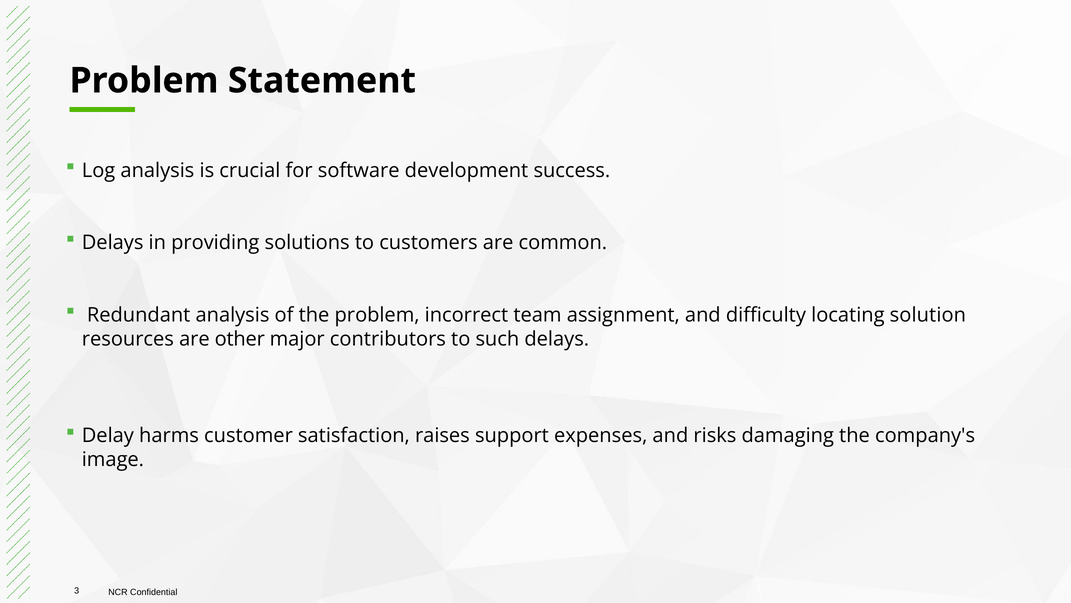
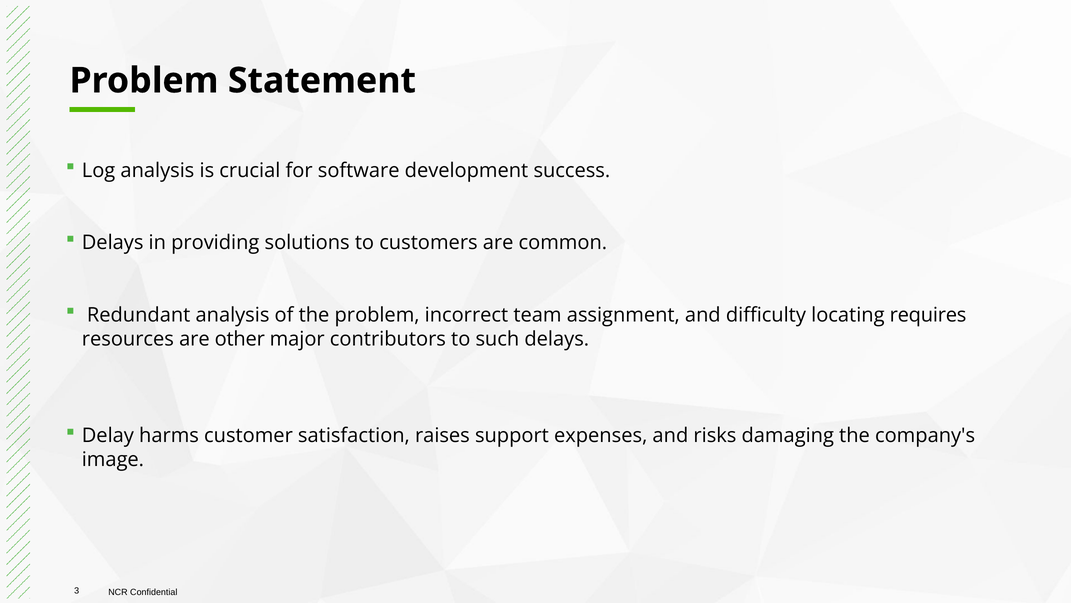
solution: solution -> requires
